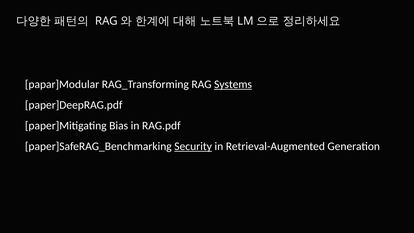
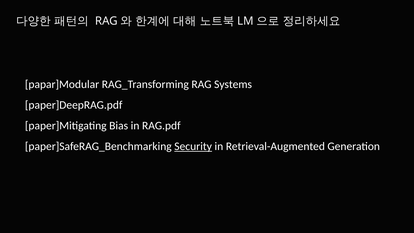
Systems underline: present -> none
